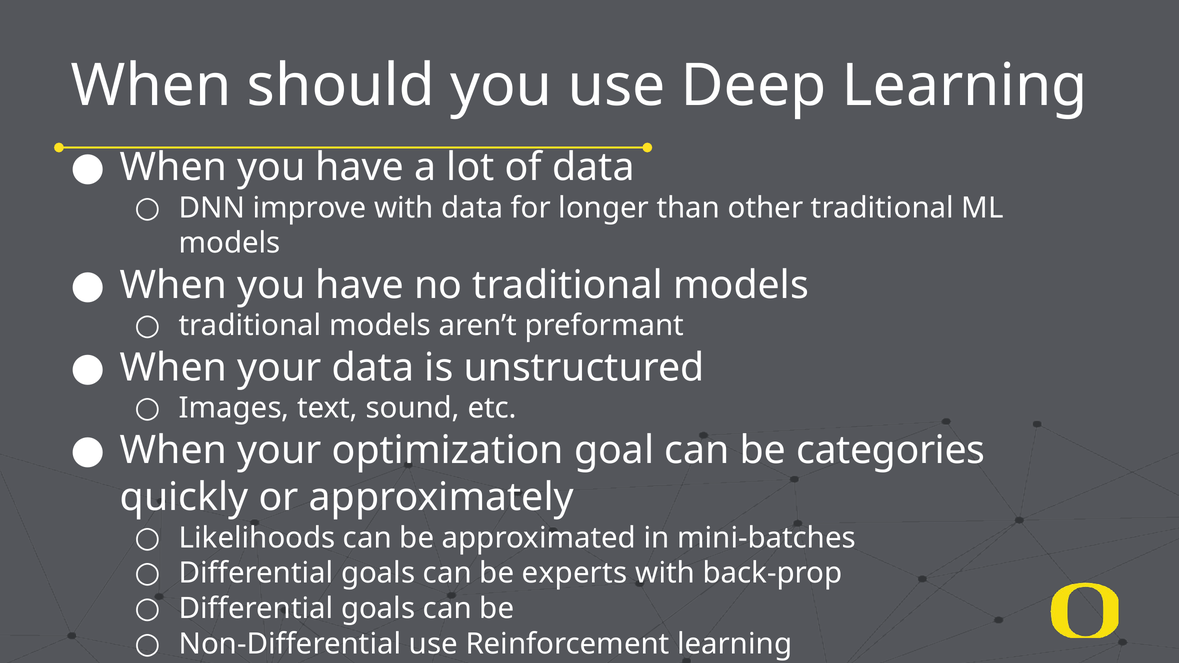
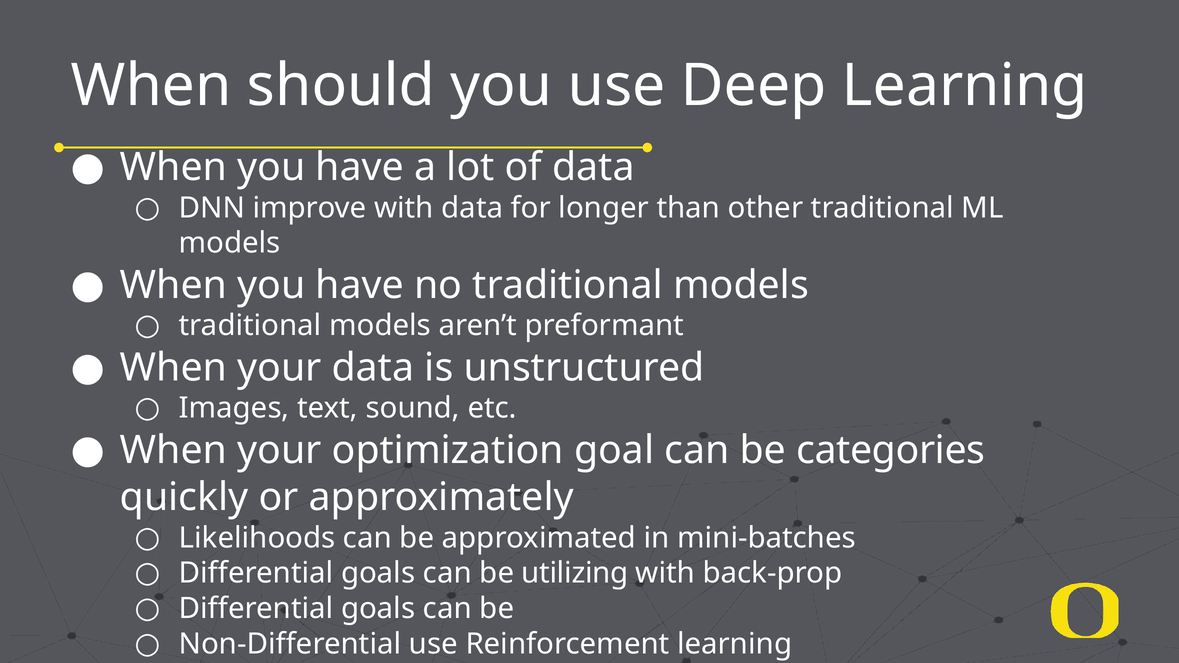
experts: experts -> utilizing
